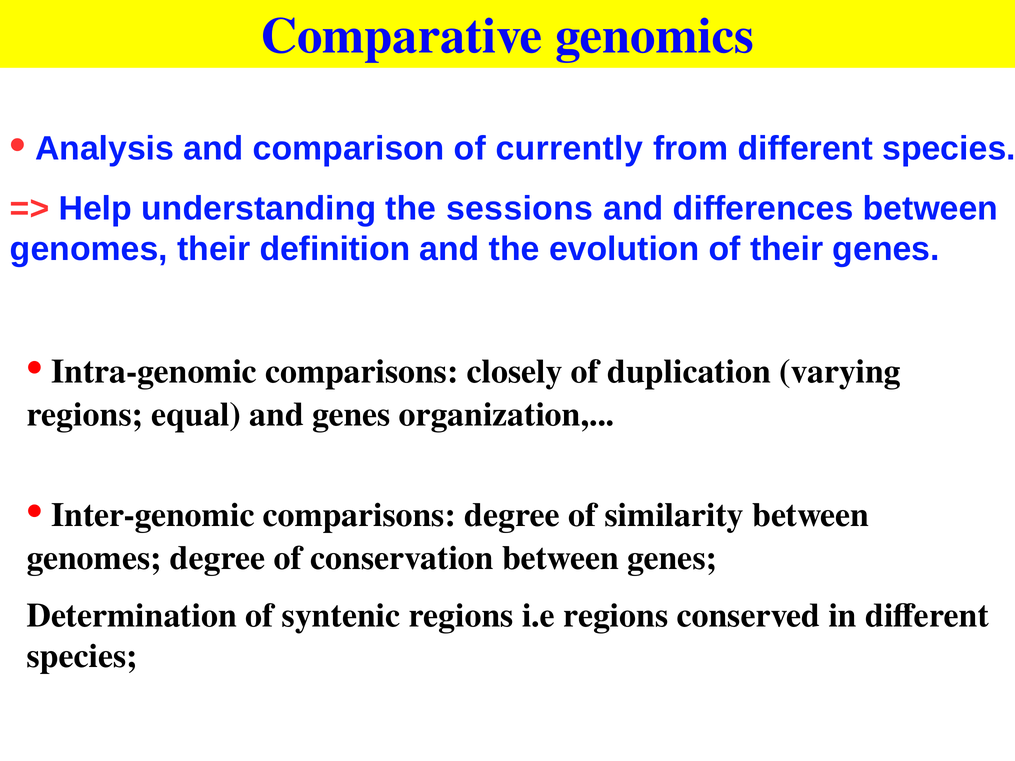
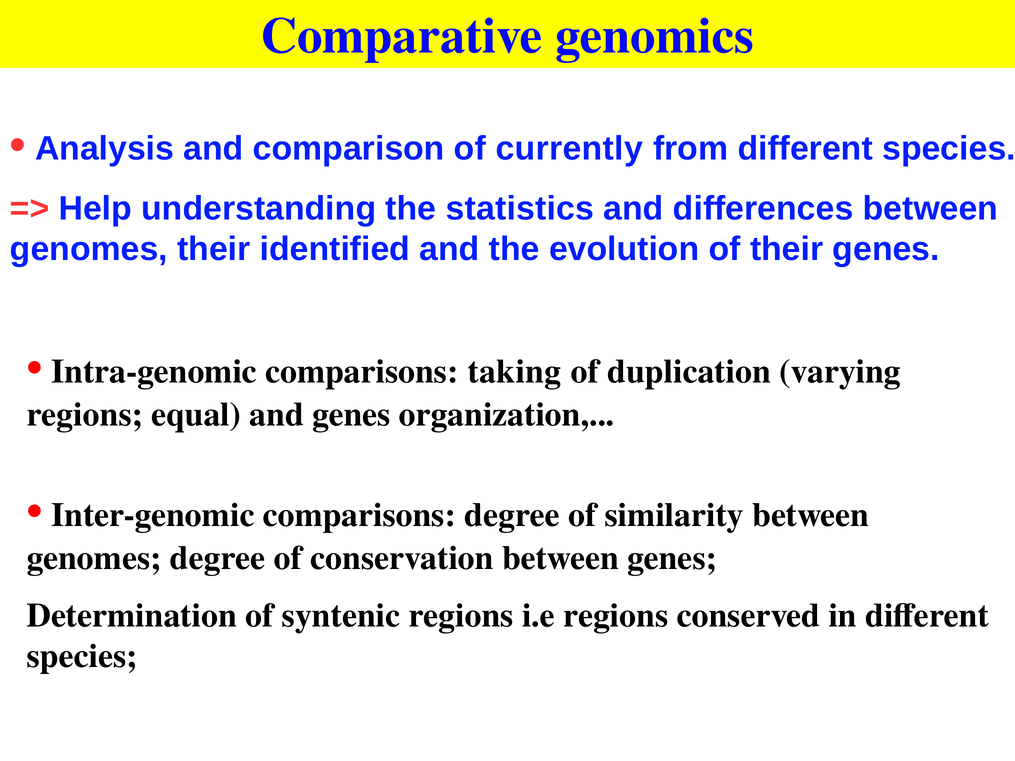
sessions: sessions -> statistics
definition: definition -> identified
closely: closely -> taking
